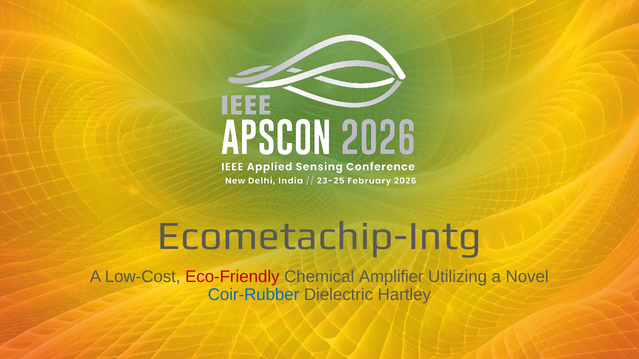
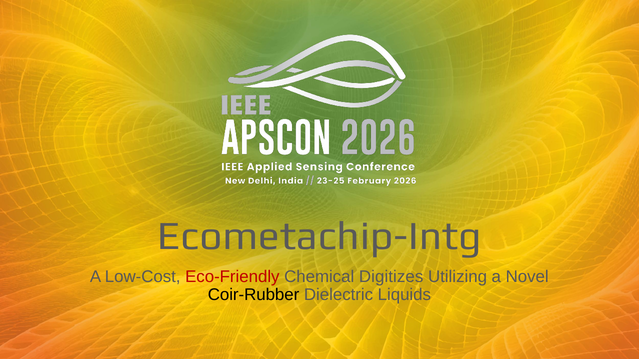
Amplifier: Amplifier -> Digitizes
Coir-Rubber colour: blue -> black
Hartley: Hartley -> Liquids
